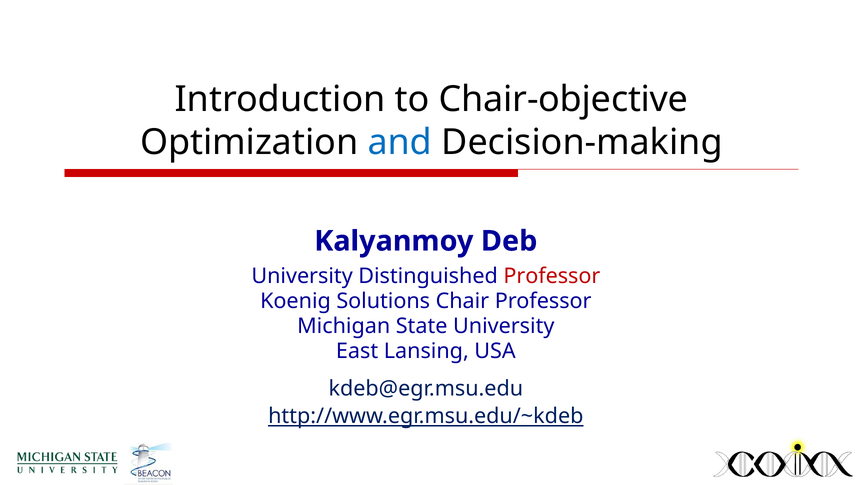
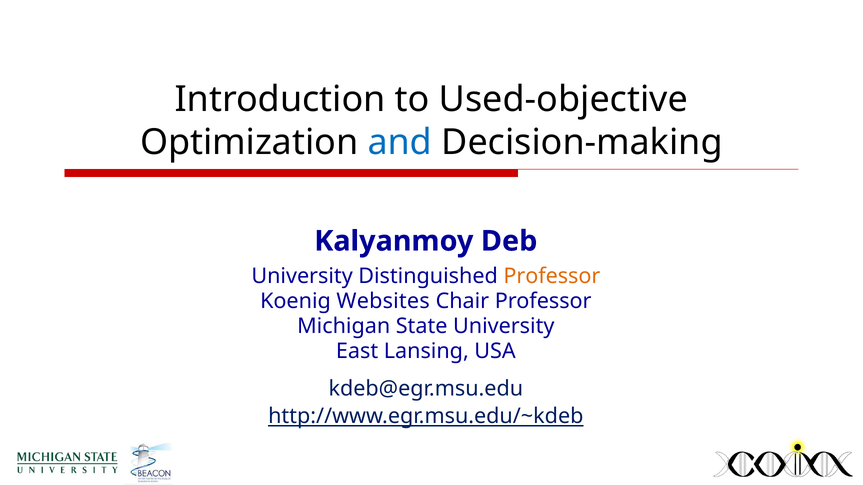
Chair-objective: Chair-objective -> Used-objective
Professor at (552, 276) colour: red -> orange
Solutions: Solutions -> Websites
